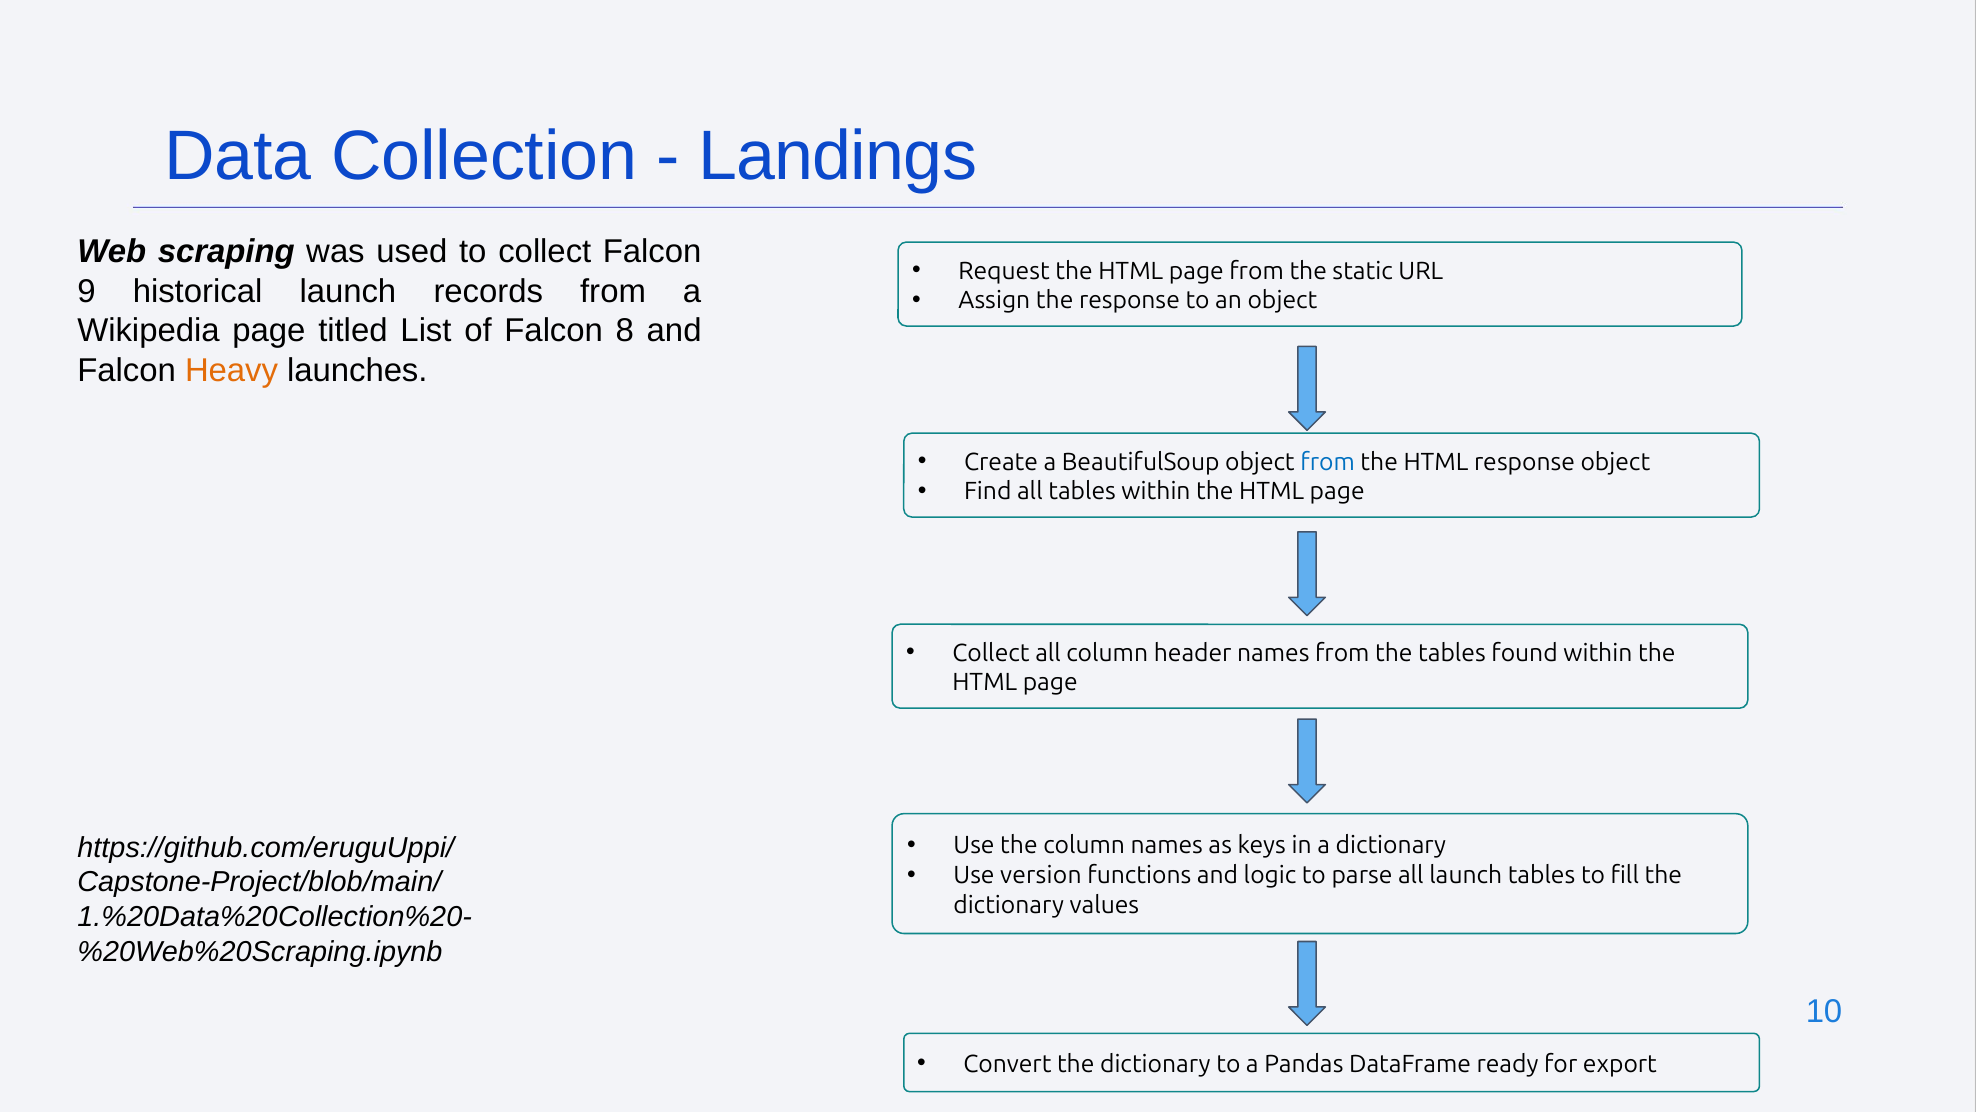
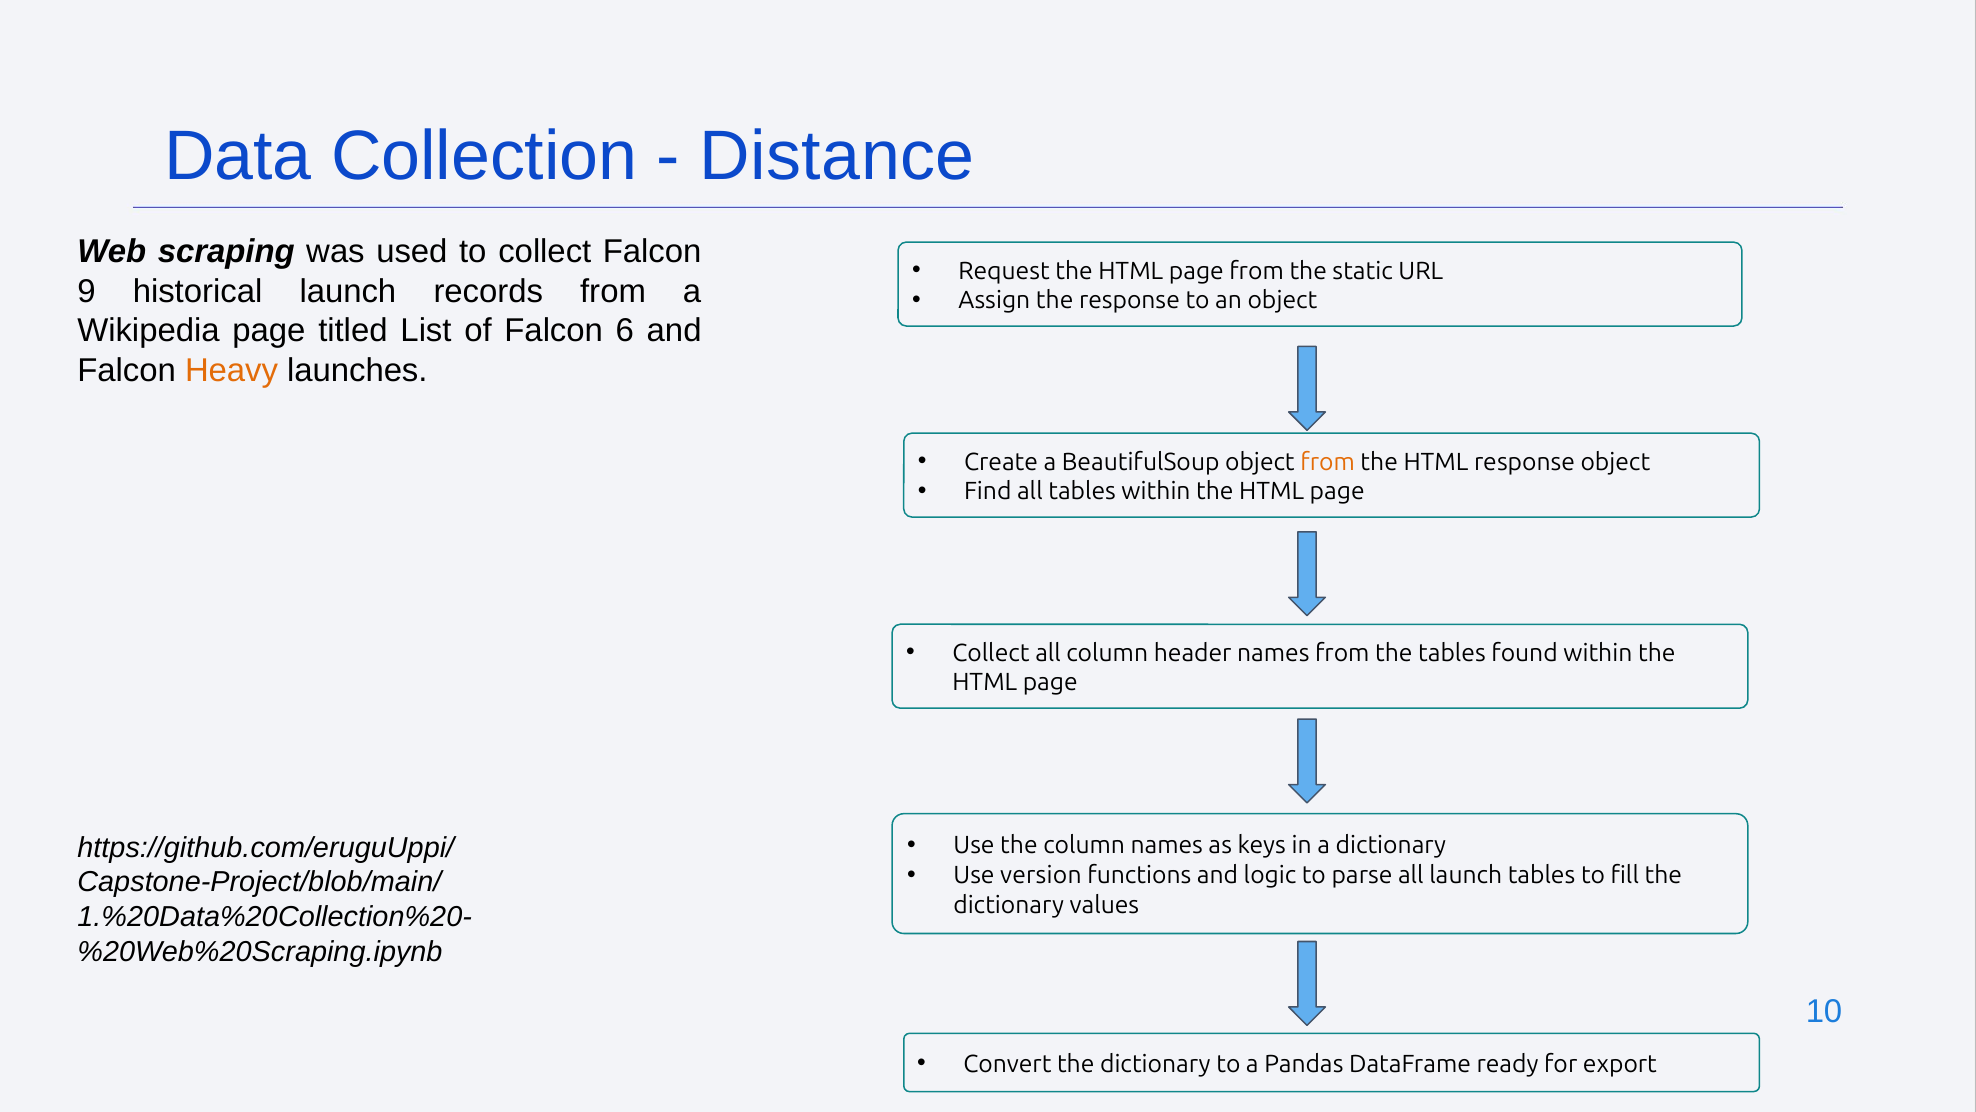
Landings: Landings -> Distance
8: 8 -> 6
from at (1328, 462) colour: blue -> orange
